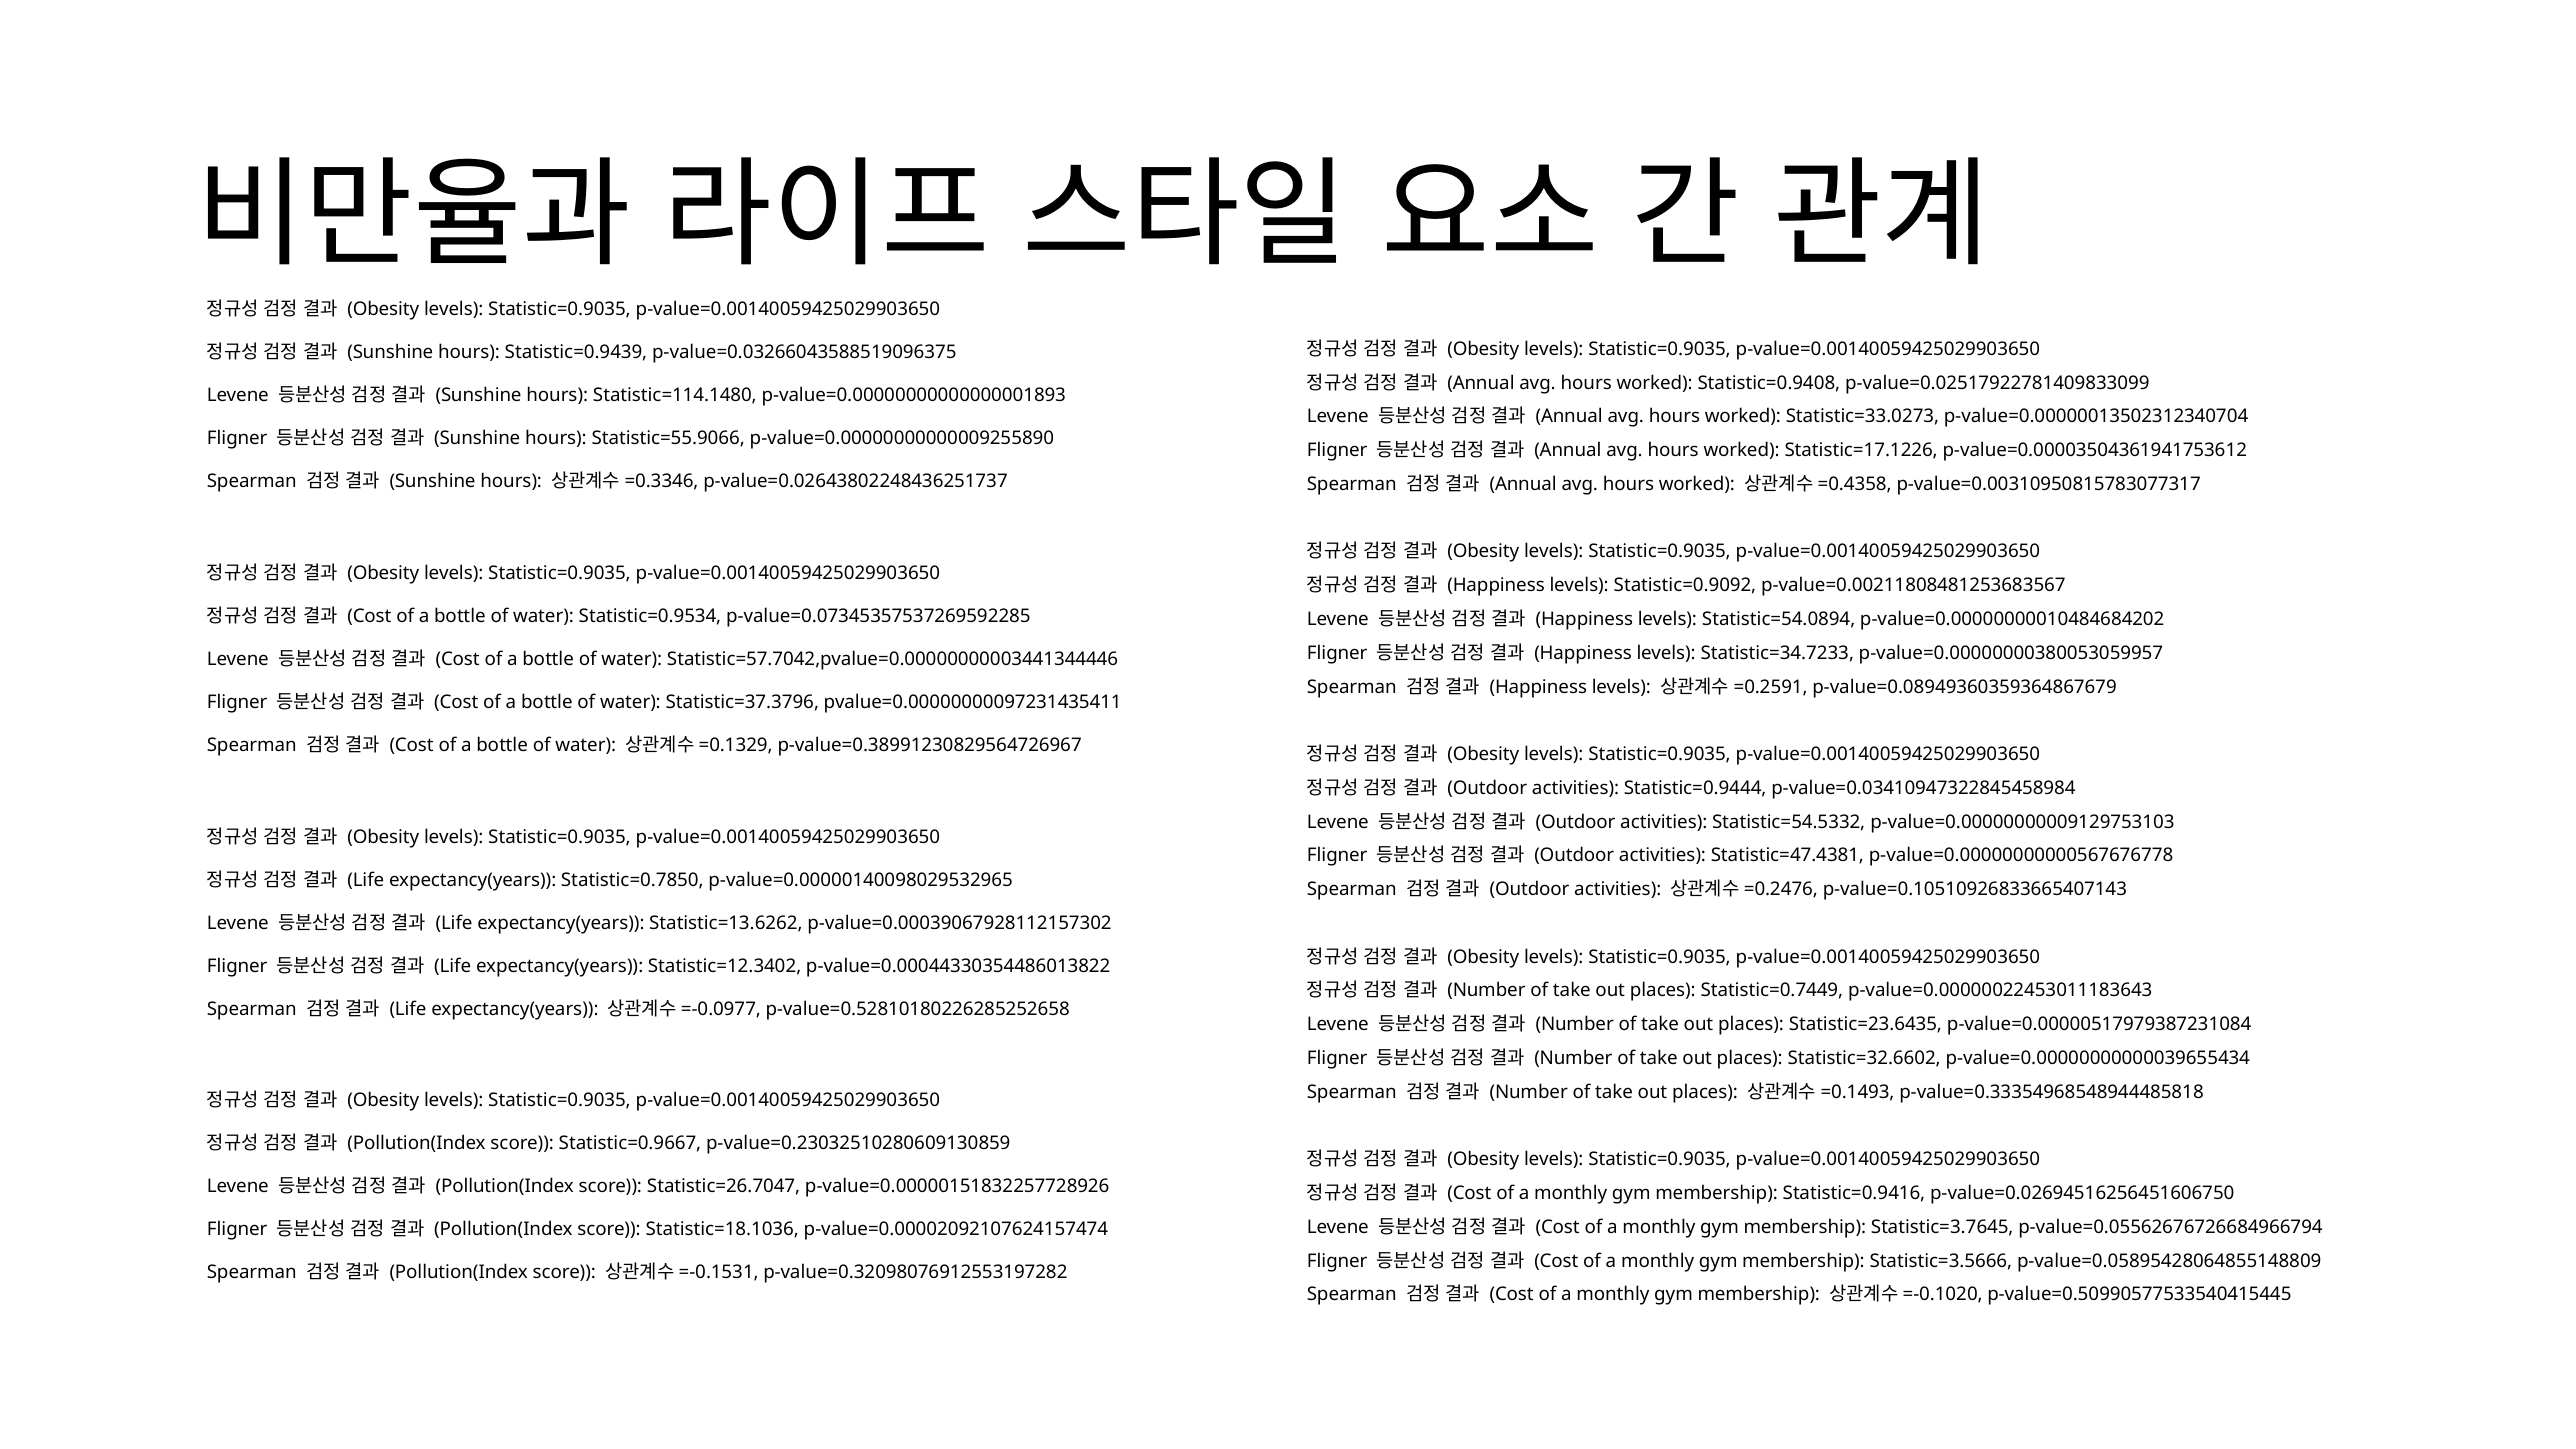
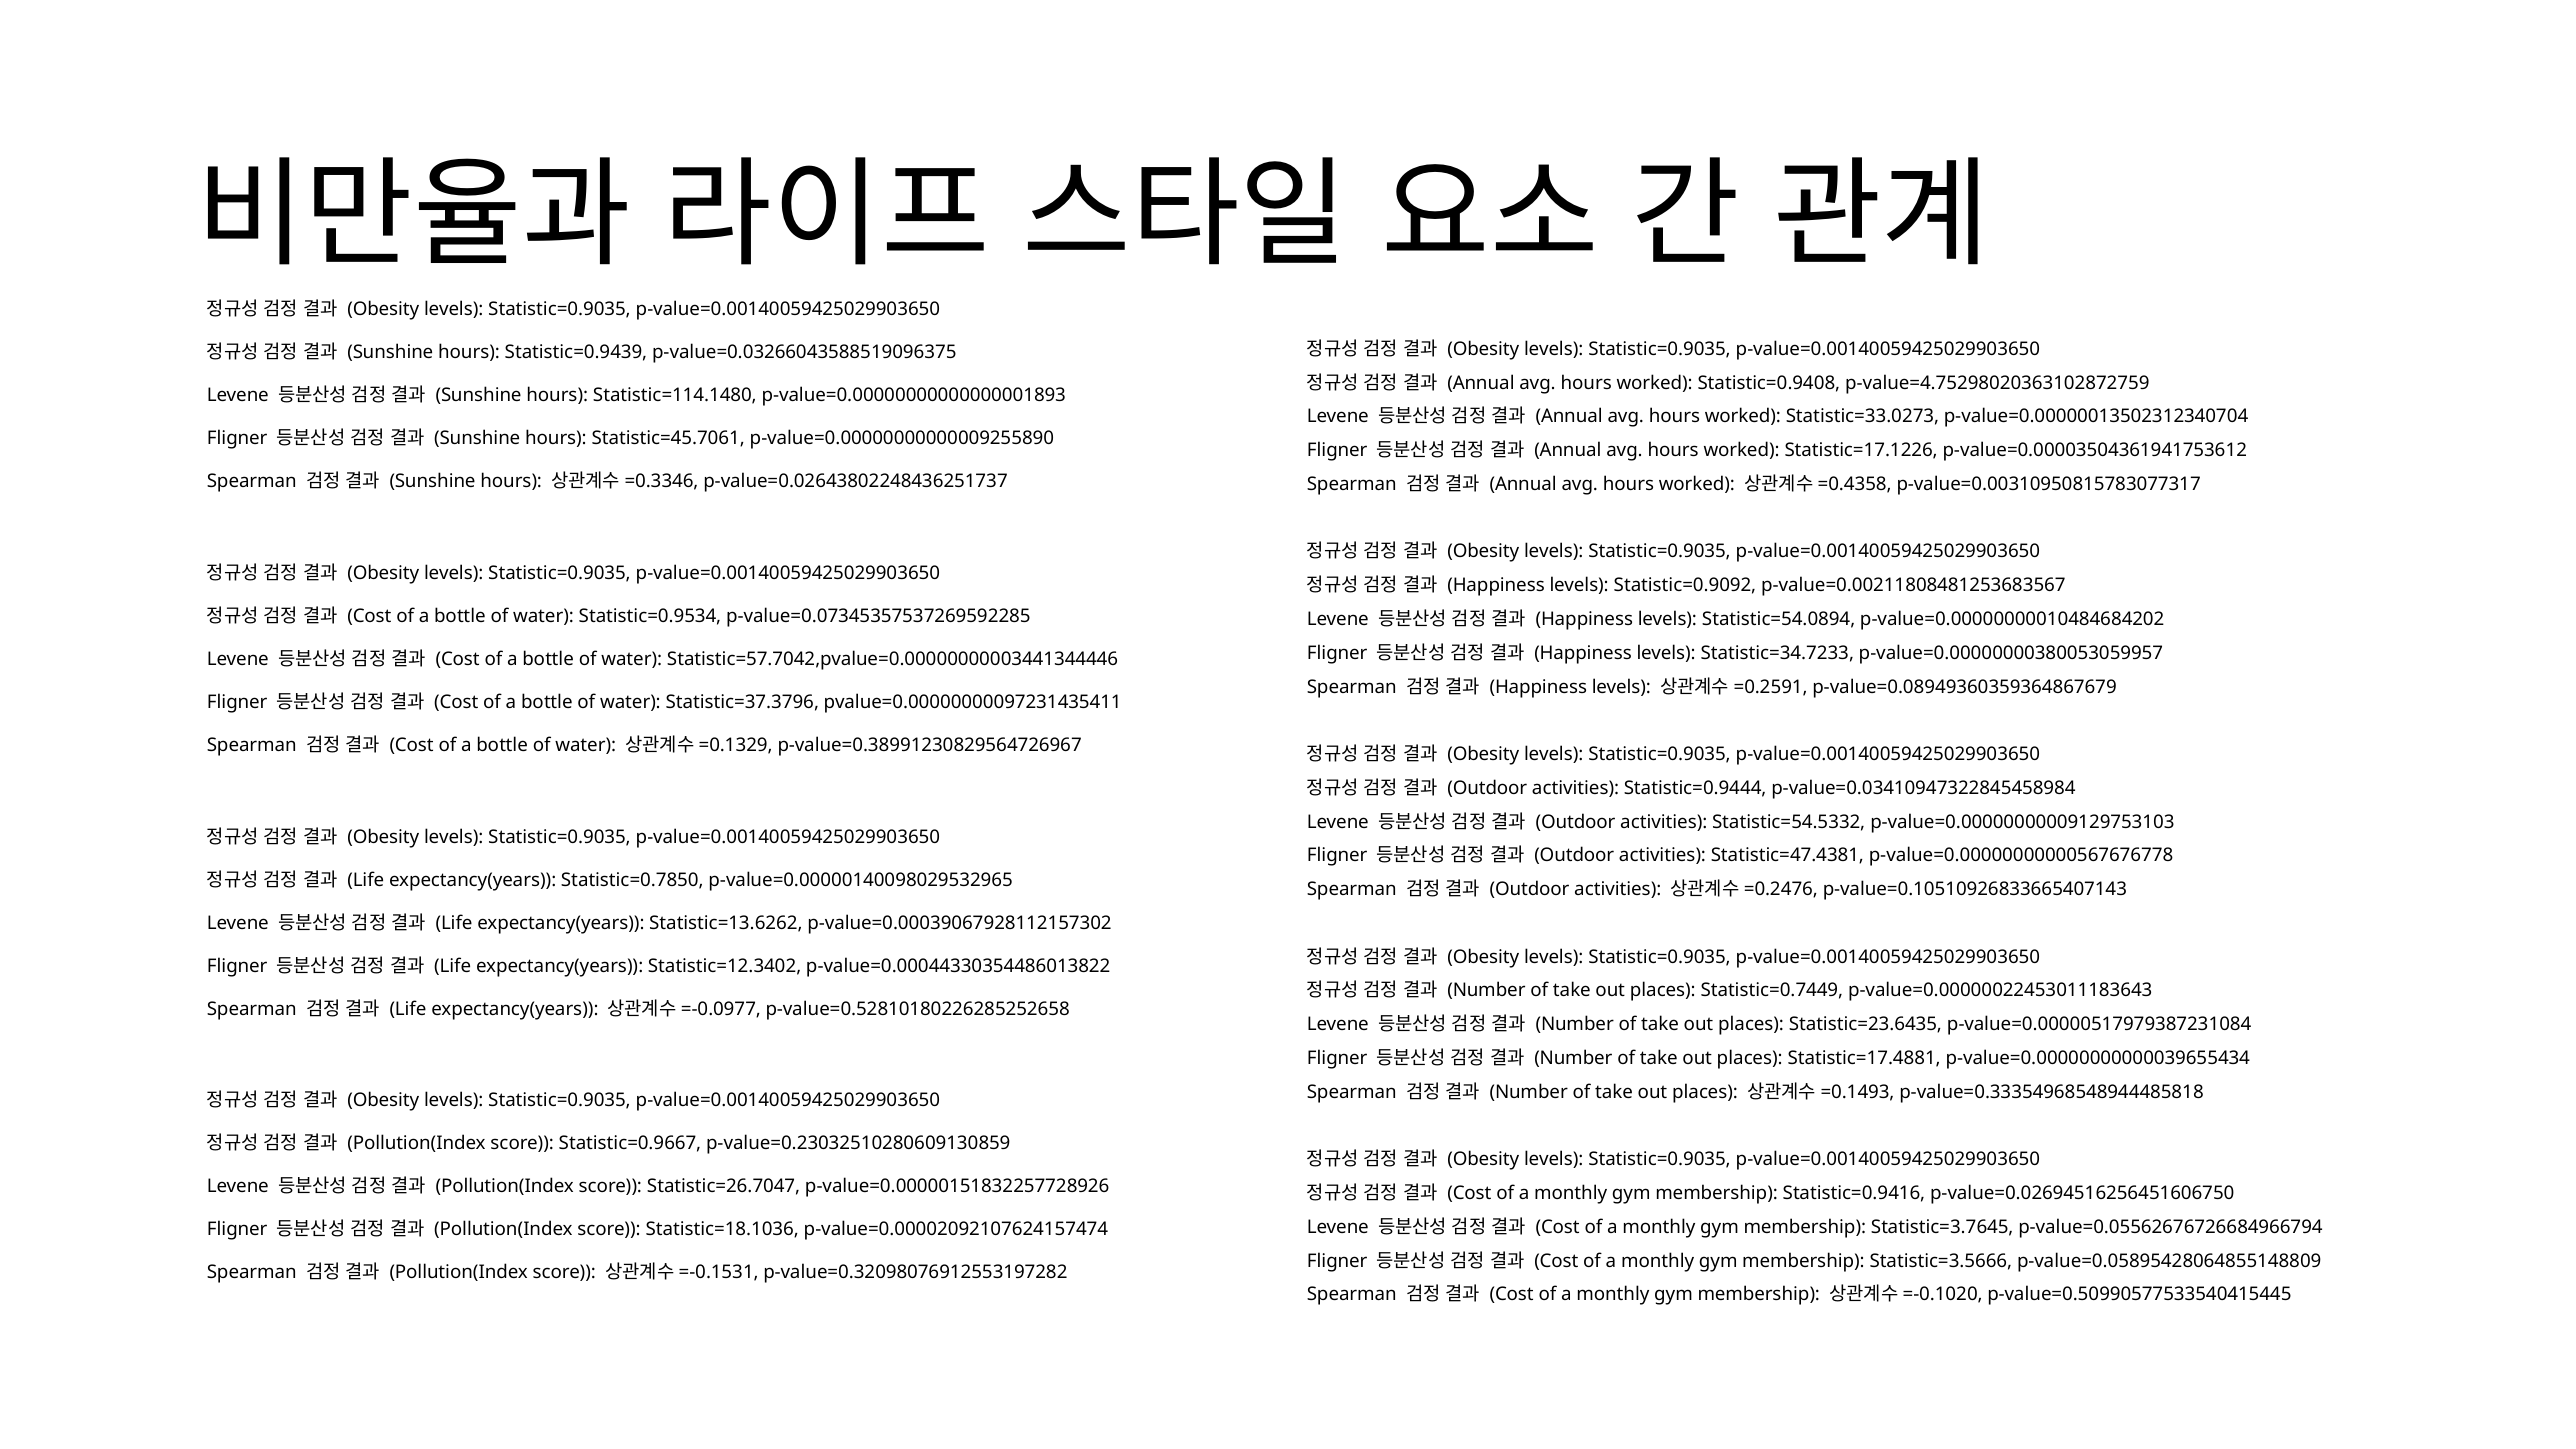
p-value=0.02517922781409833099: p-value=0.02517922781409833099 -> p-value=4.75298020363102872759
Statistic=55.9066: Statistic=55.9066 -> Statistic=45.7061
Statistic=32.6602: Statistic=32.6602 -> Statistic=17.4881
